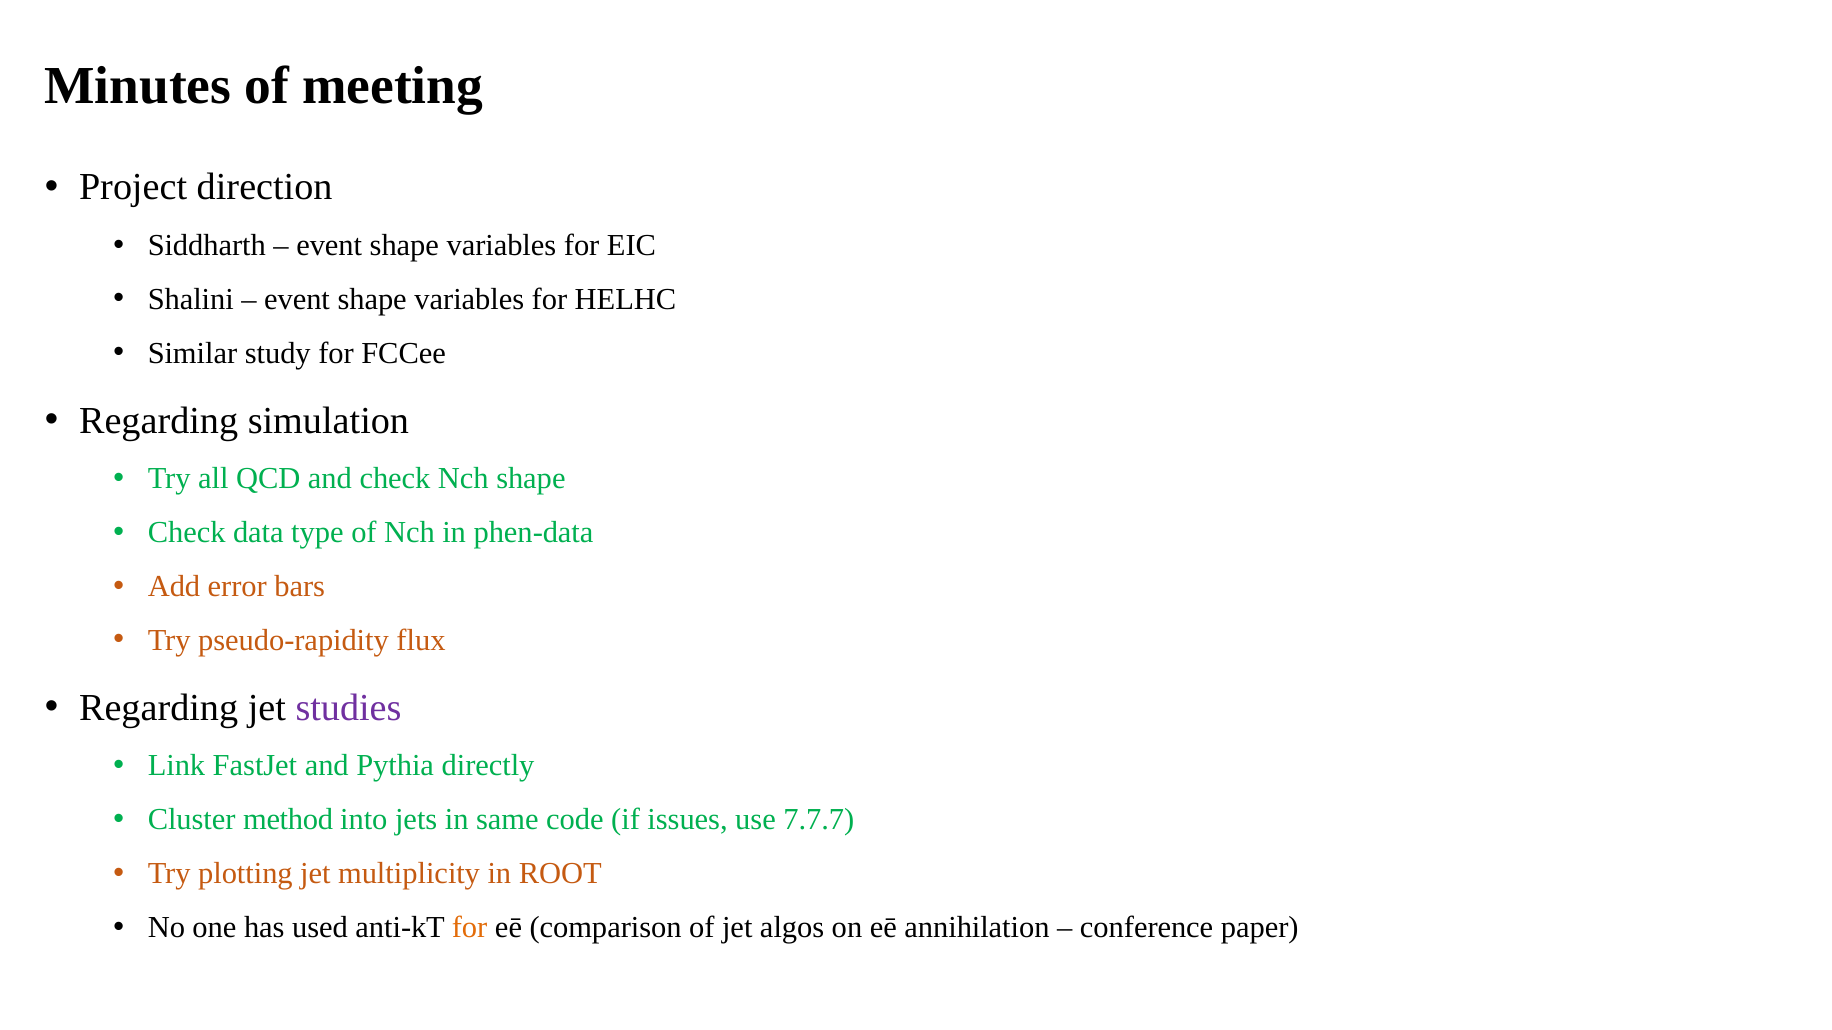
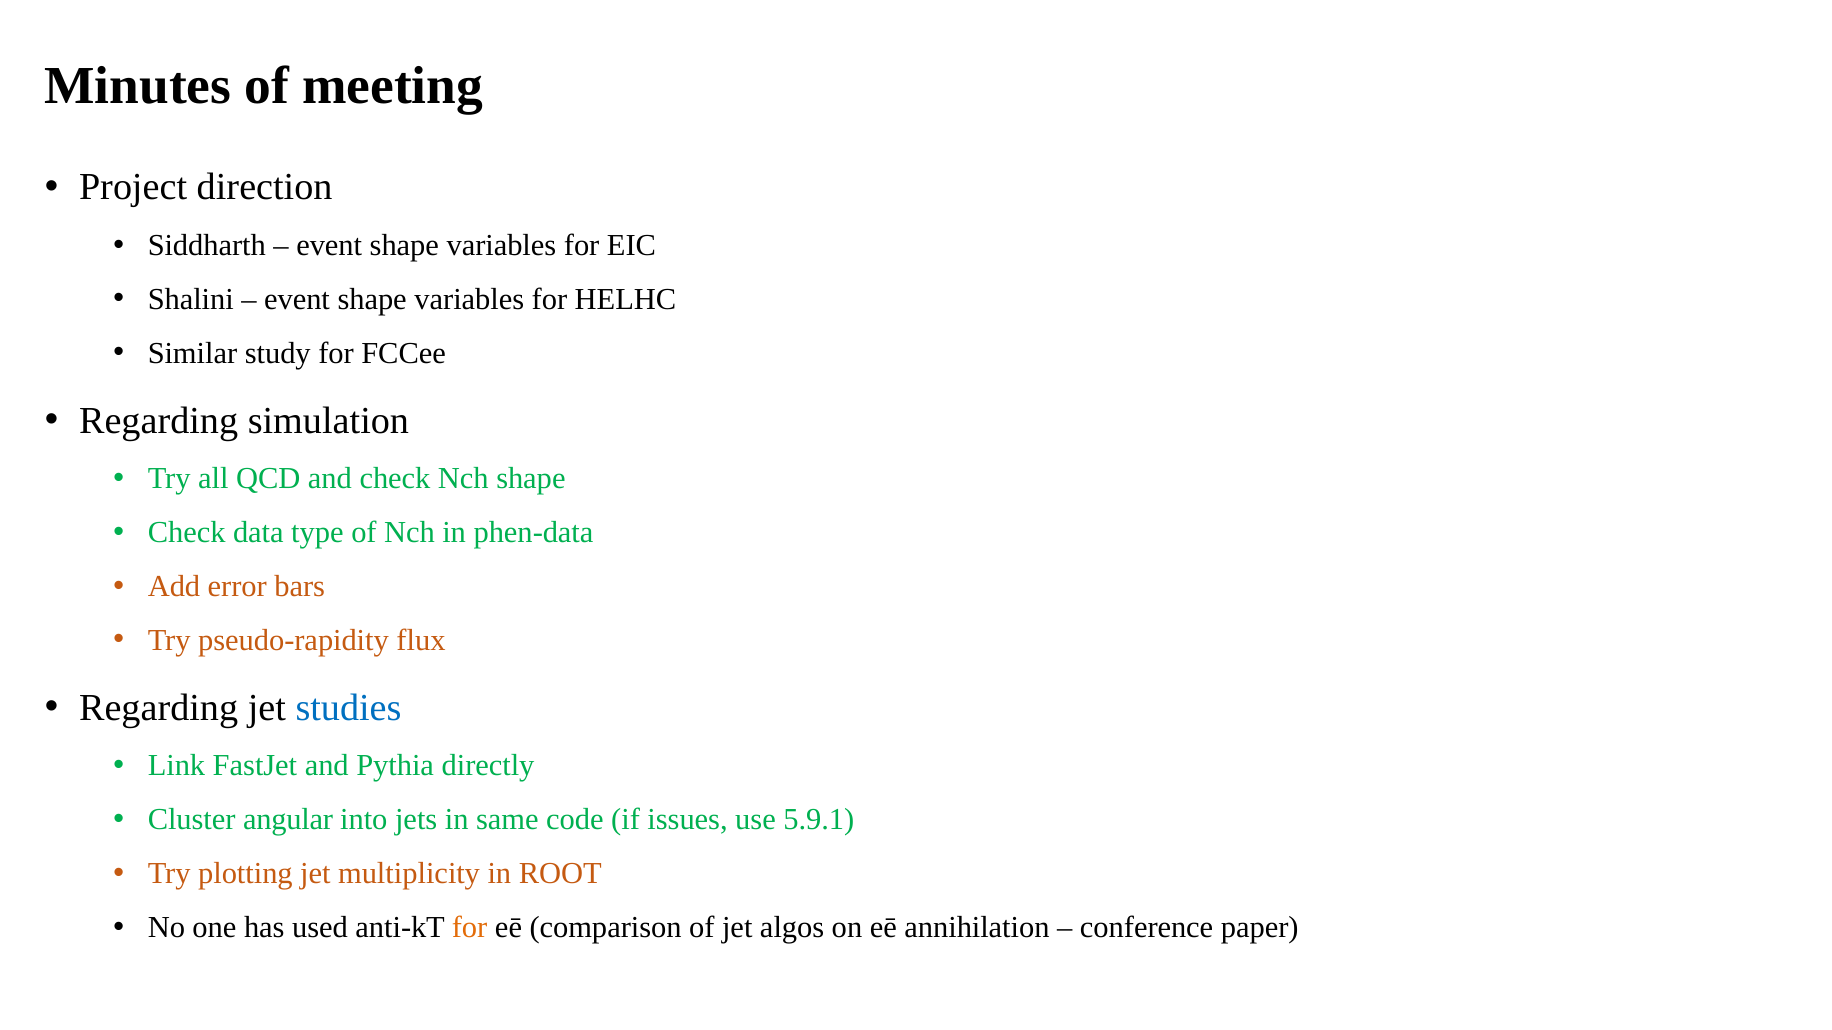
studies colour: purple -> blue
method: method -> angular
7.7.7: 7.7.7 -> 5.9.1
